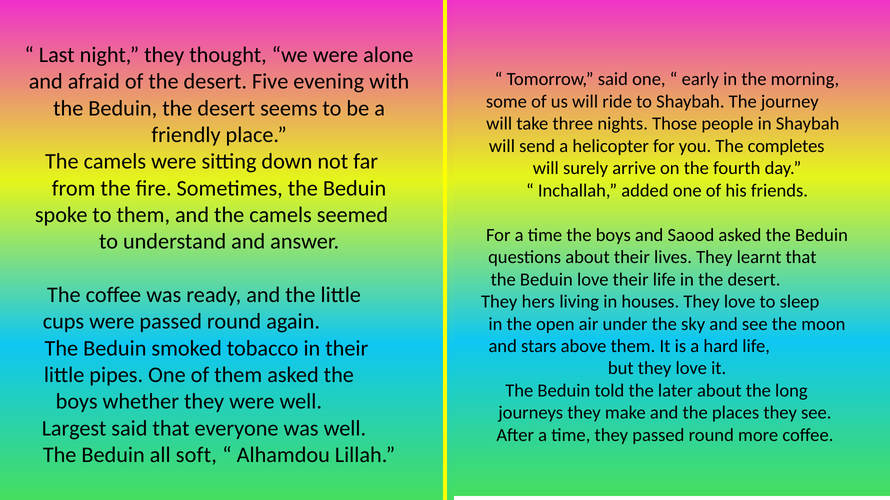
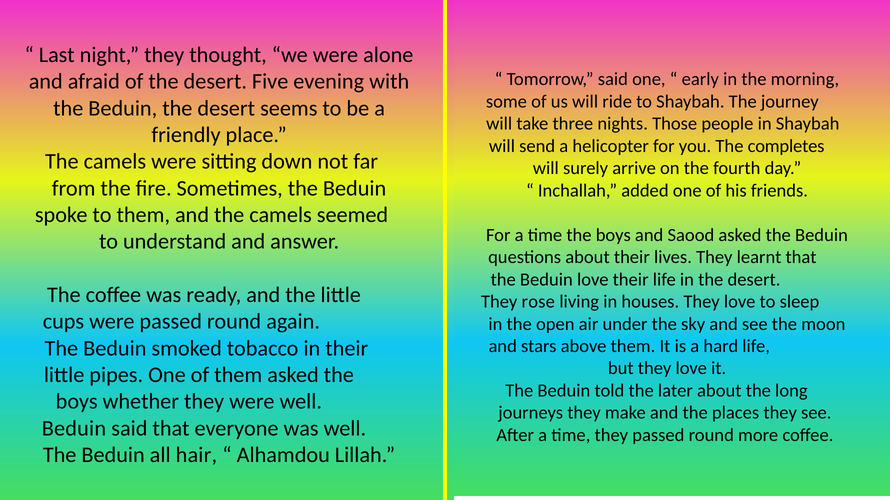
hers: hers -> rose
Largest at (74, 429): Largest -> Beduin
soft: soft -> hair
